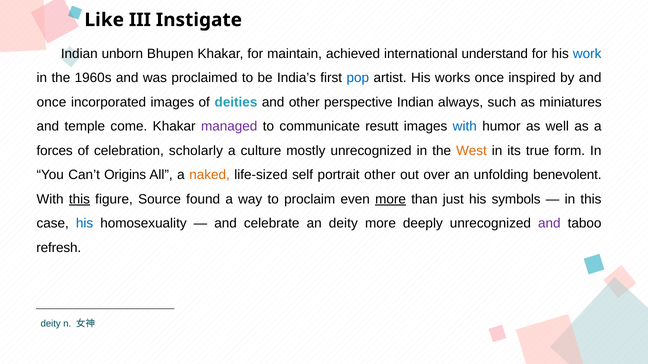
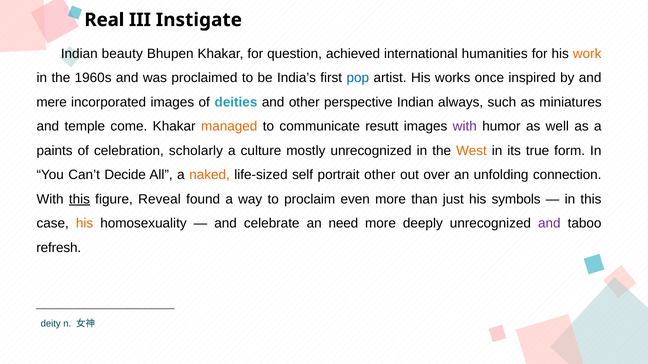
Like: Like -> Real
unborn: unborn -> beauty
maintain: maintain -> question
understand: understand -> humanities
work colour: blue -> orange
once at (52, 102): once -> mere
managed colour: purple -> orange
with at (465, 127) colour: blue -> purple
forces: forces -> paints
Origins: Origins -> Decide
benevolent: benevolent -> connection
Source: Source -> Reveal
more at (391, 199) underline: present -> none
his at (85, 224) colour: blue -> orange
an deity: deity -> need
